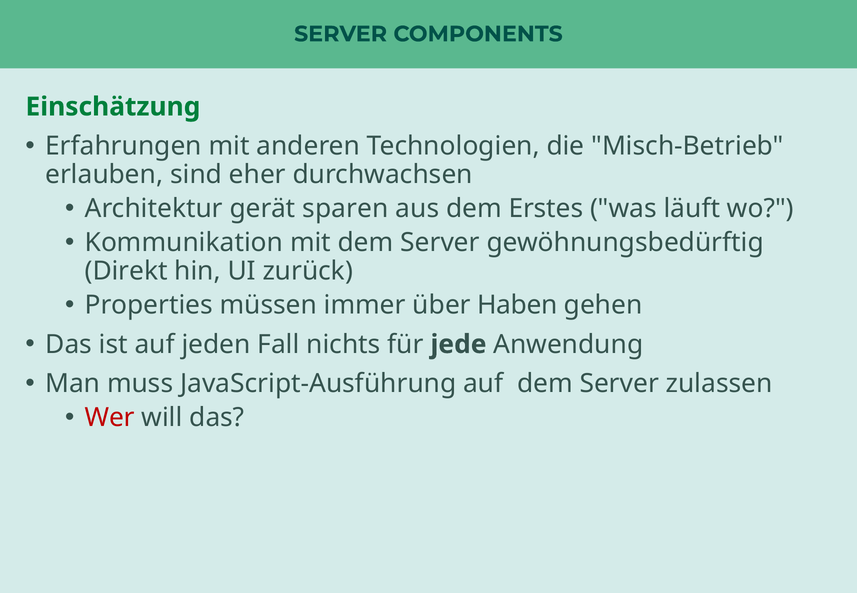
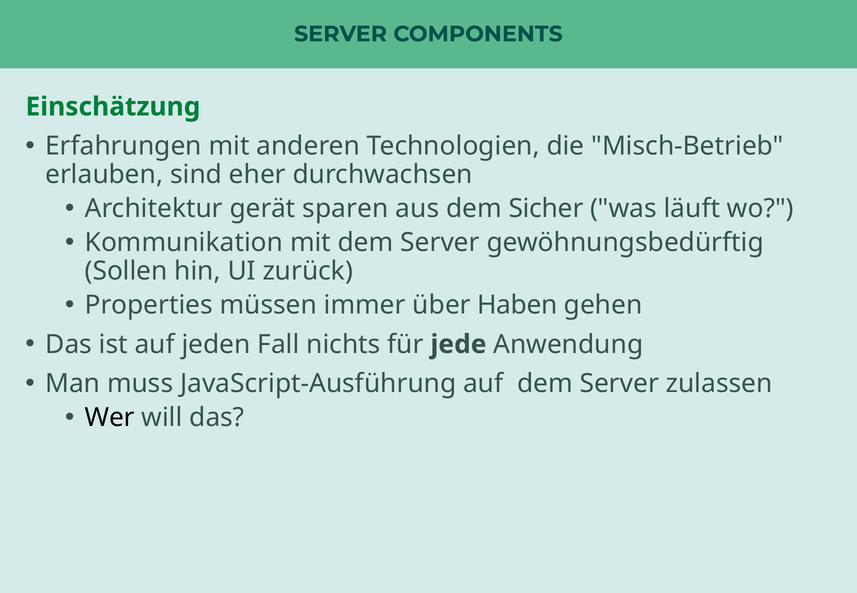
Erstes: Erstes -> Sicher
Direkt: Direkt -> Sollen
Wer colour: red -> black
